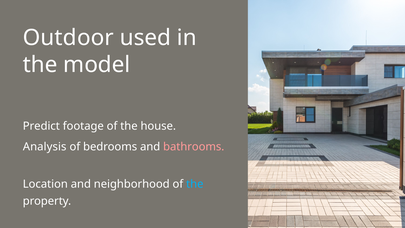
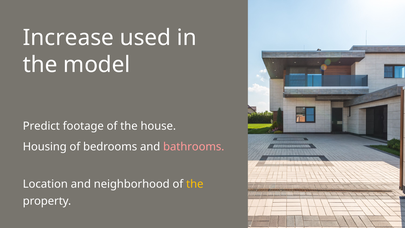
Outdoor: Outdoor -> Increase
Analysis: Analysis -> Housing
the at (195, 184) colour: light blue -> yellow
